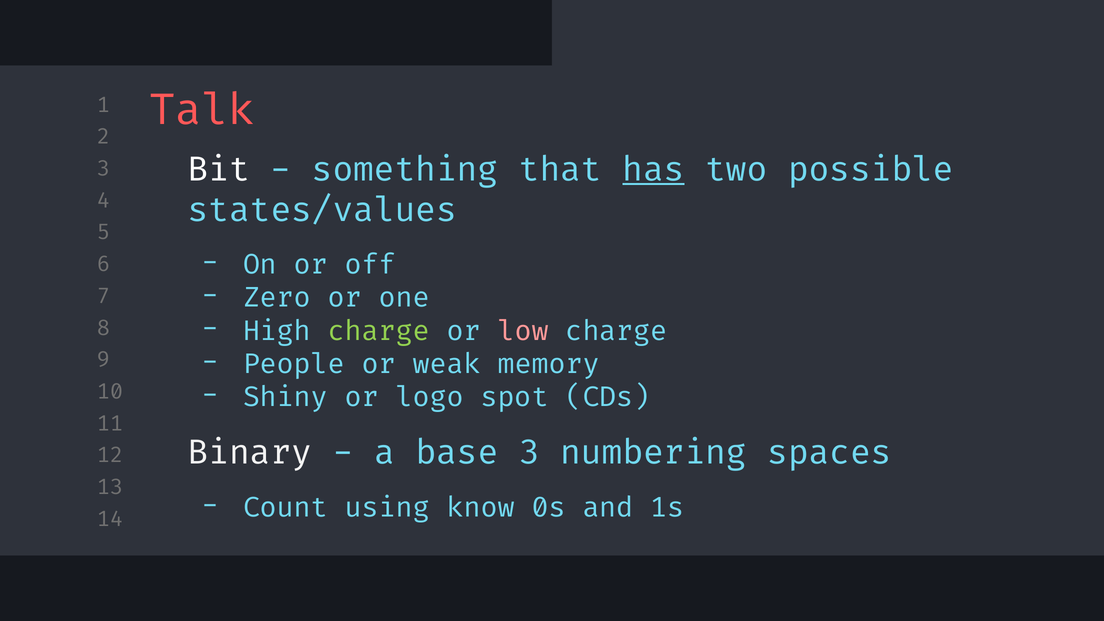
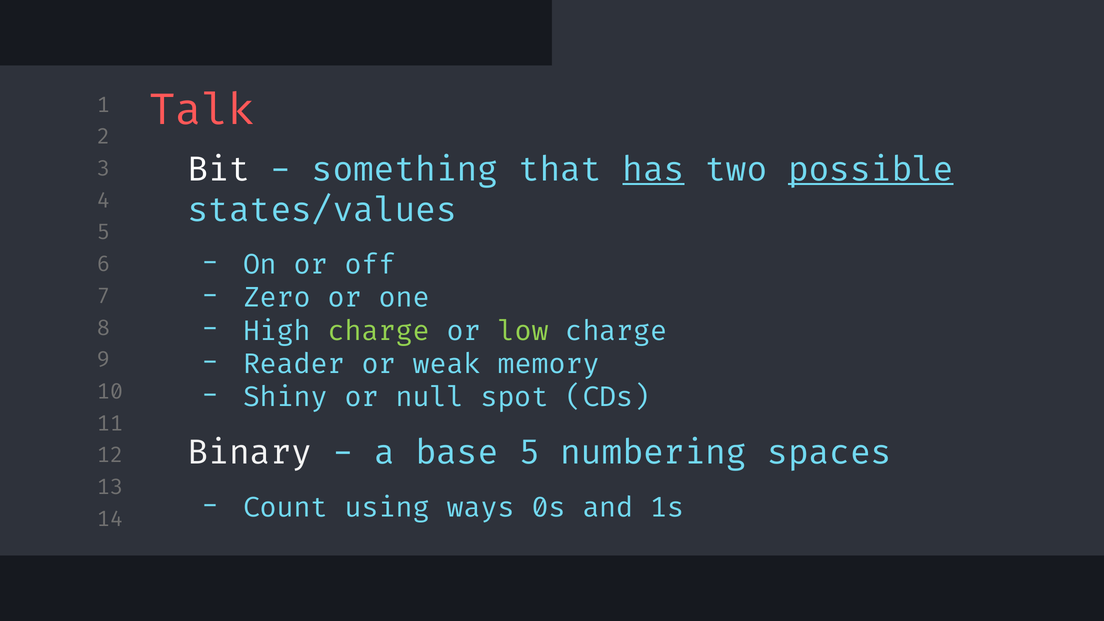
possible underline: none -> present
low colour: pink -> light green
People: People -> Reader
logo: logo -> null
base 3: 3 -> 5
know: know -> ways
